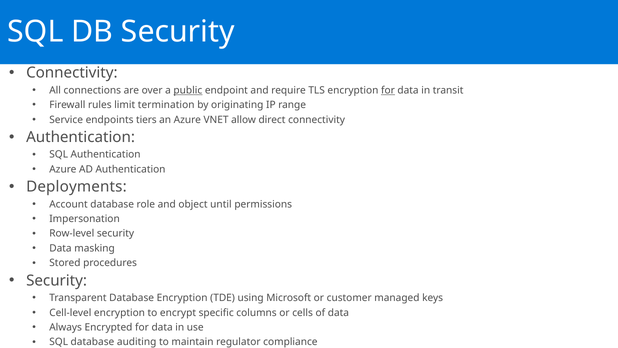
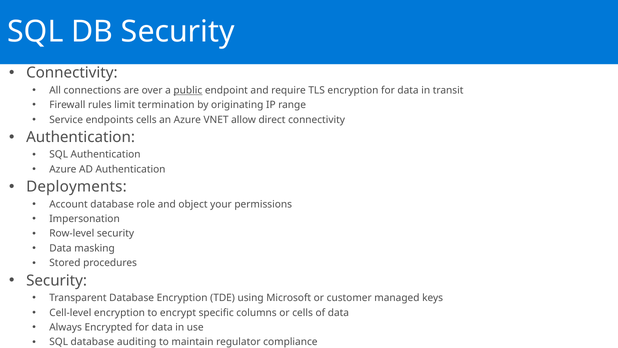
for at (388, 90) underline: present -> none
endpoints tiers: tiers -> cells
until: until -> your
